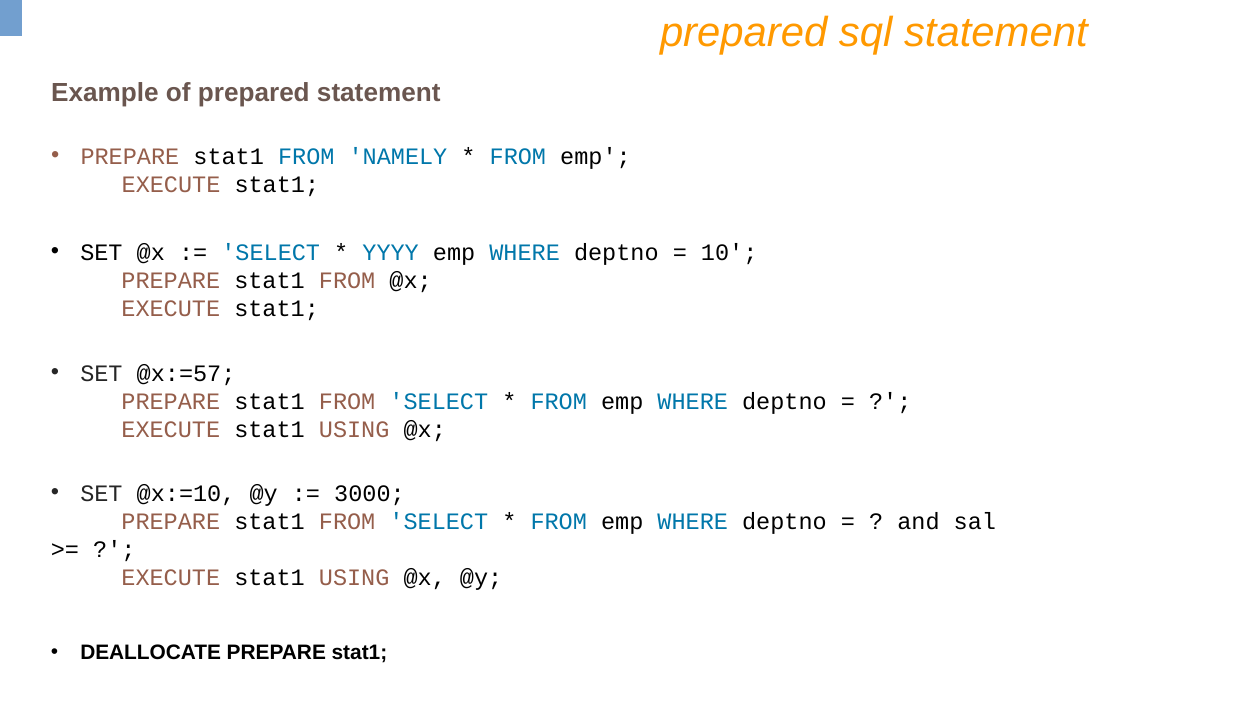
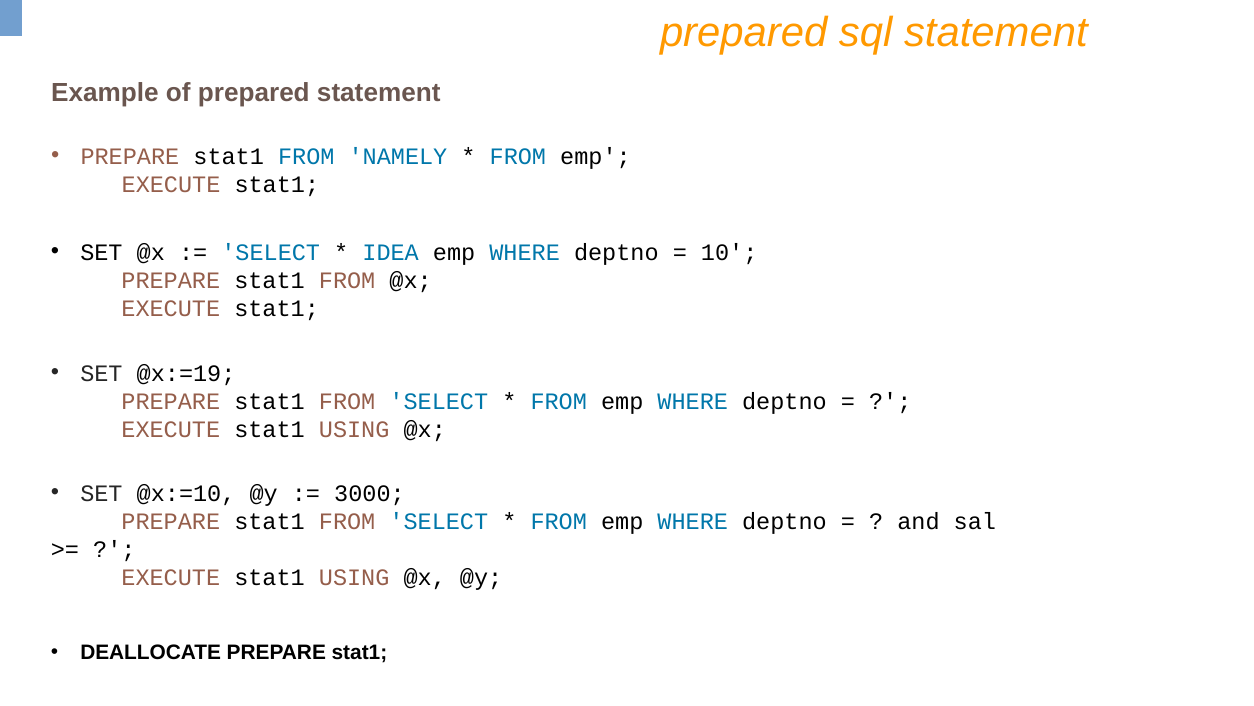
YYYY: YYYY -> IDEA
@x:=57: @x:=57 -> @x:=19
